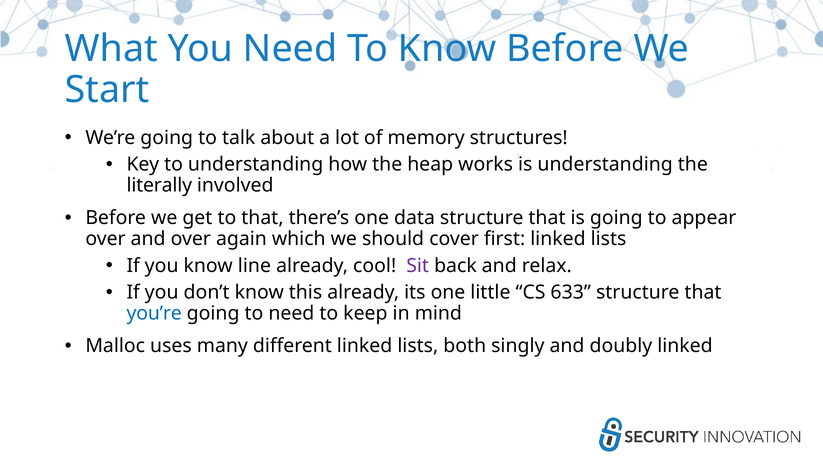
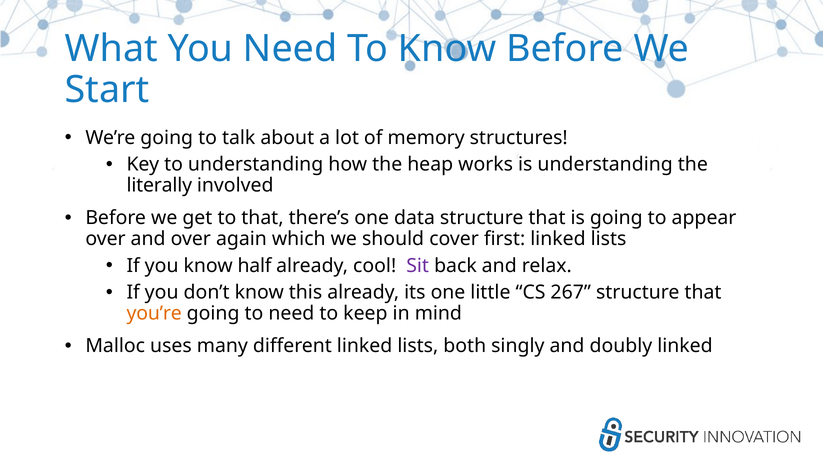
line: line -> half
633: 633 -> 267
you’re colour: blue -> orange
